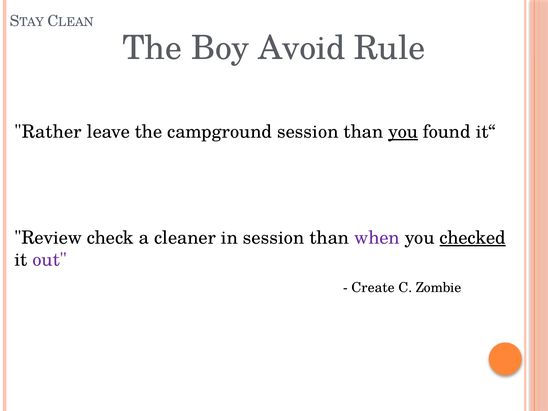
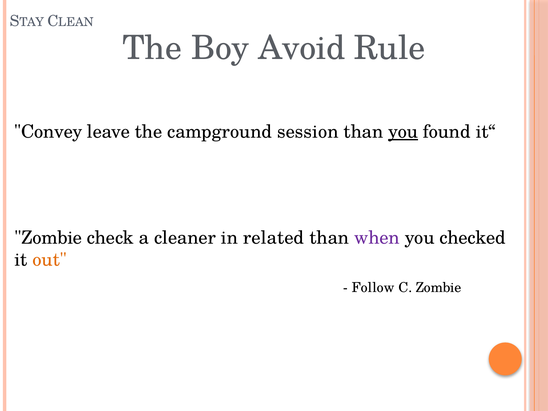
Rather: Rather -> Convey
Review at (48, 238): Review -> Zombie
in session: session -> related
checked underline: present -> none
out colour: purple -> orange
Create: Create -> Follow
